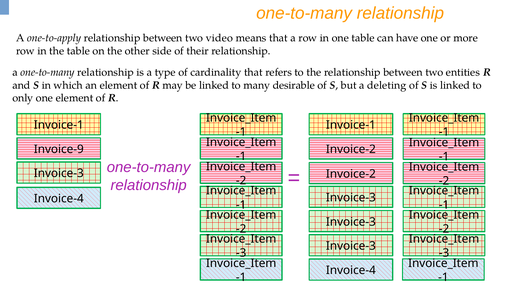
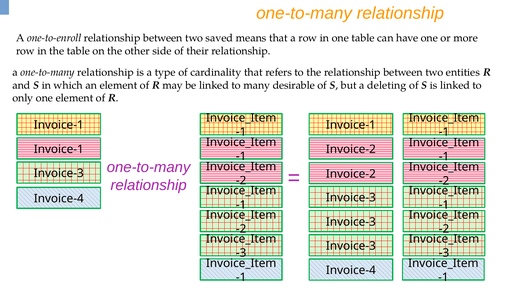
one-to-apply: one-to-apply -> one-to-enroll
video: video -> saved
Invoice-9 at (59, 149): Invoice-9 -> Invoice-1
